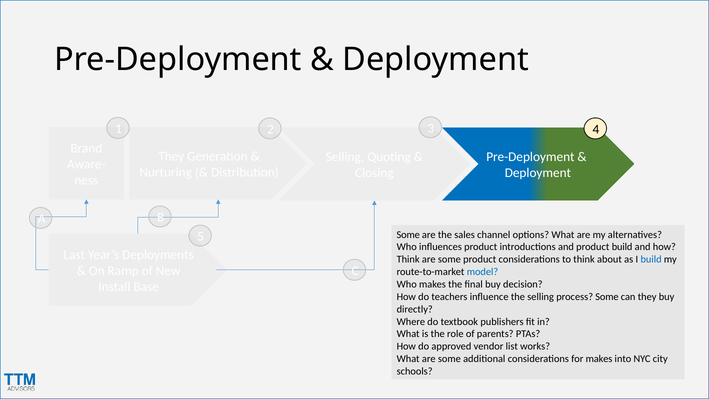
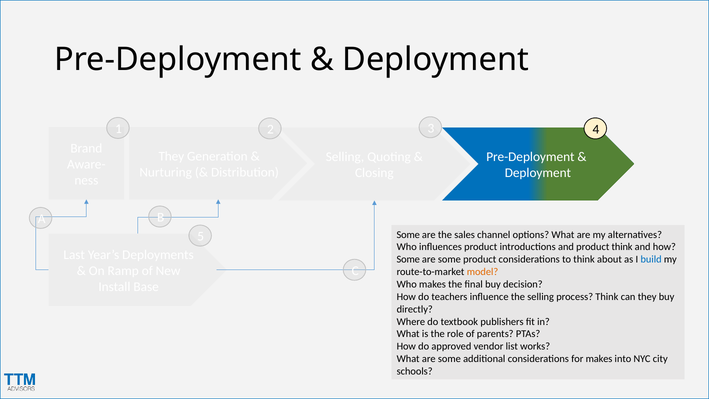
product build: build -> think
Think at (408, 259): Think -> Some
model colour: blue -> orange
process Some: Some -> Think
